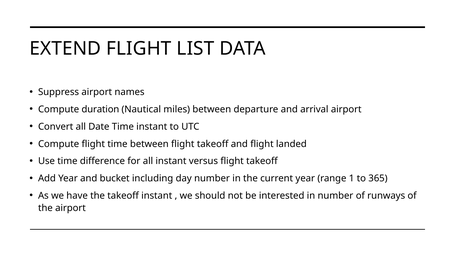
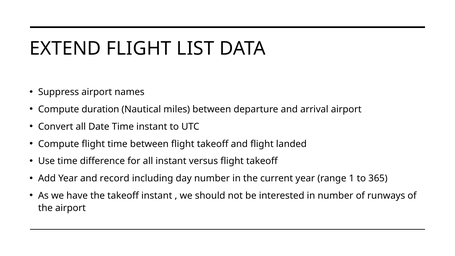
bucket: bucket -> record
